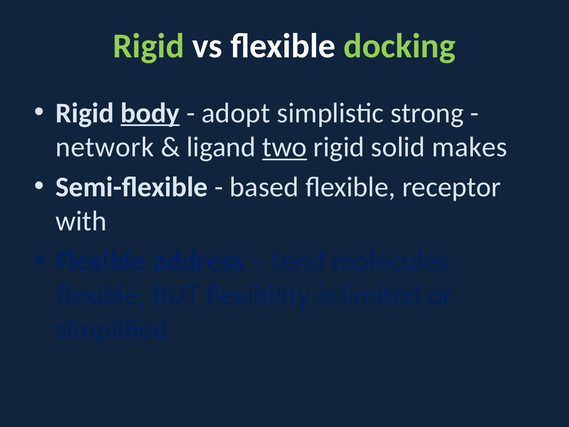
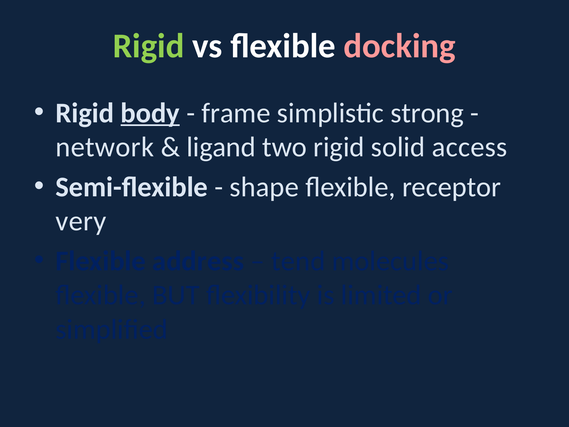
docking colour: light green -> pink
adopt: adopt -> frame
two underline: present -> none
makes: makes -> access
based: based -> shape
with: with -> very
